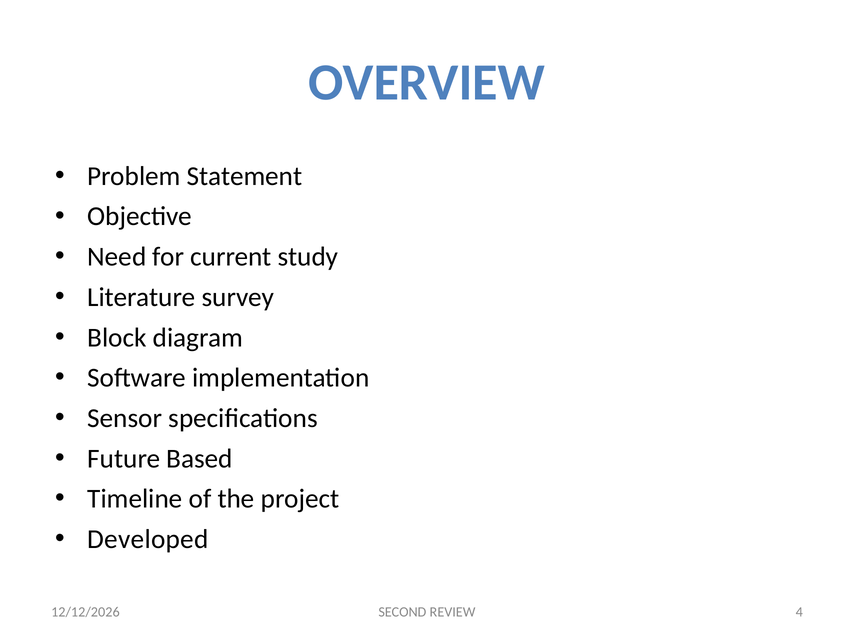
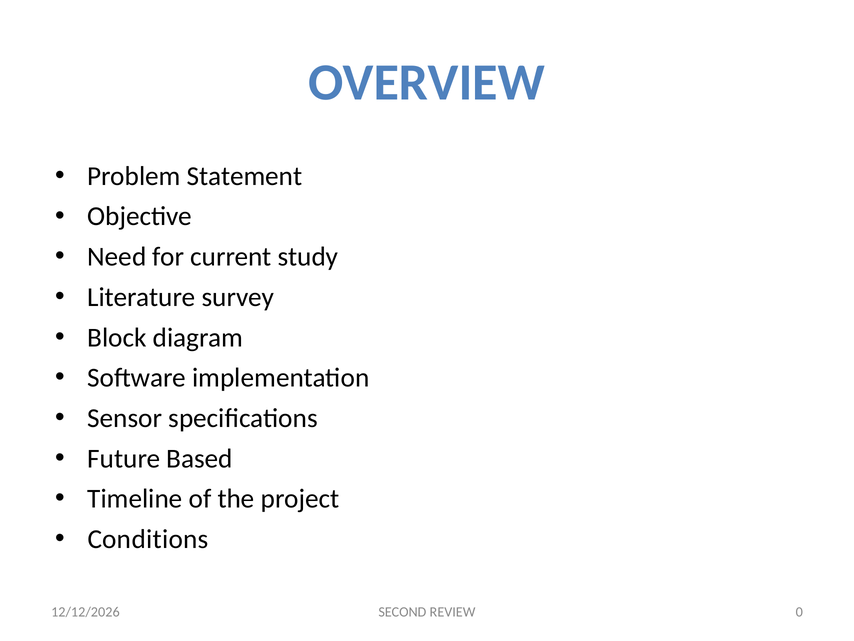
Developed: Developed -> Conditions
4: 4 -> 0
